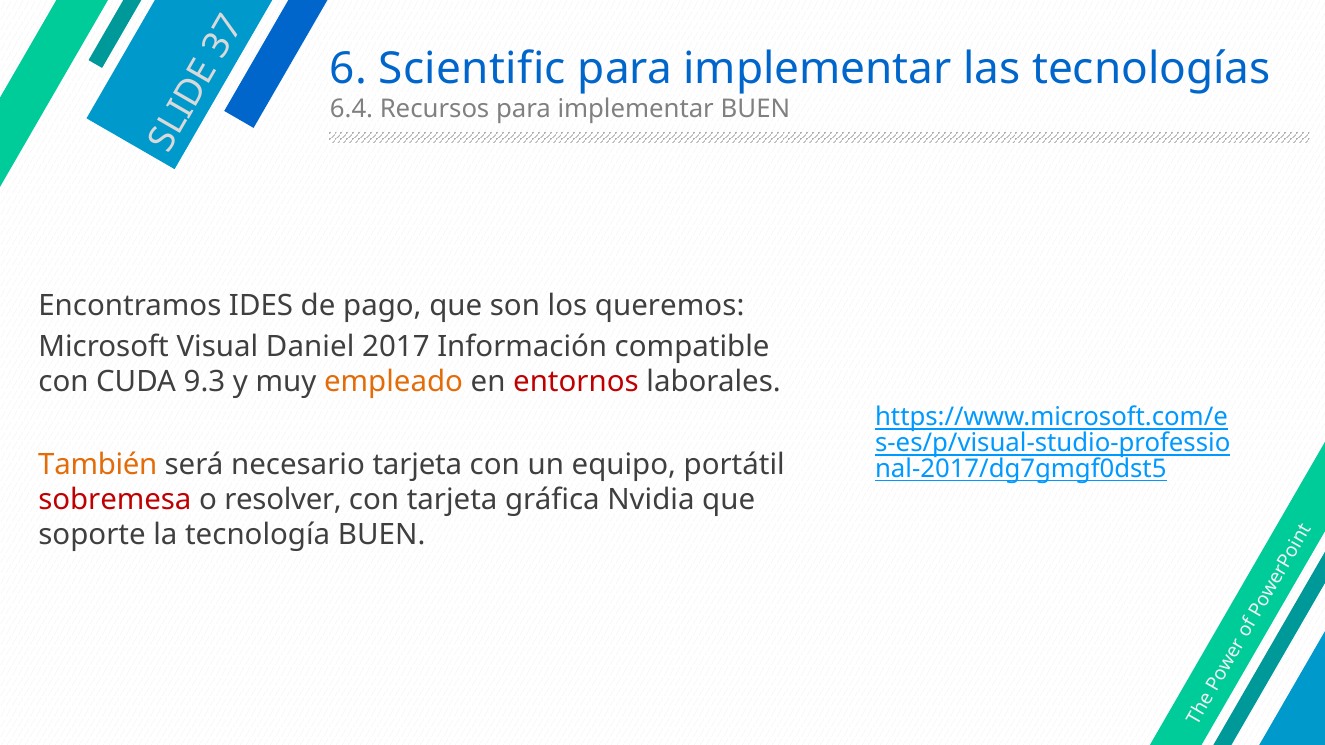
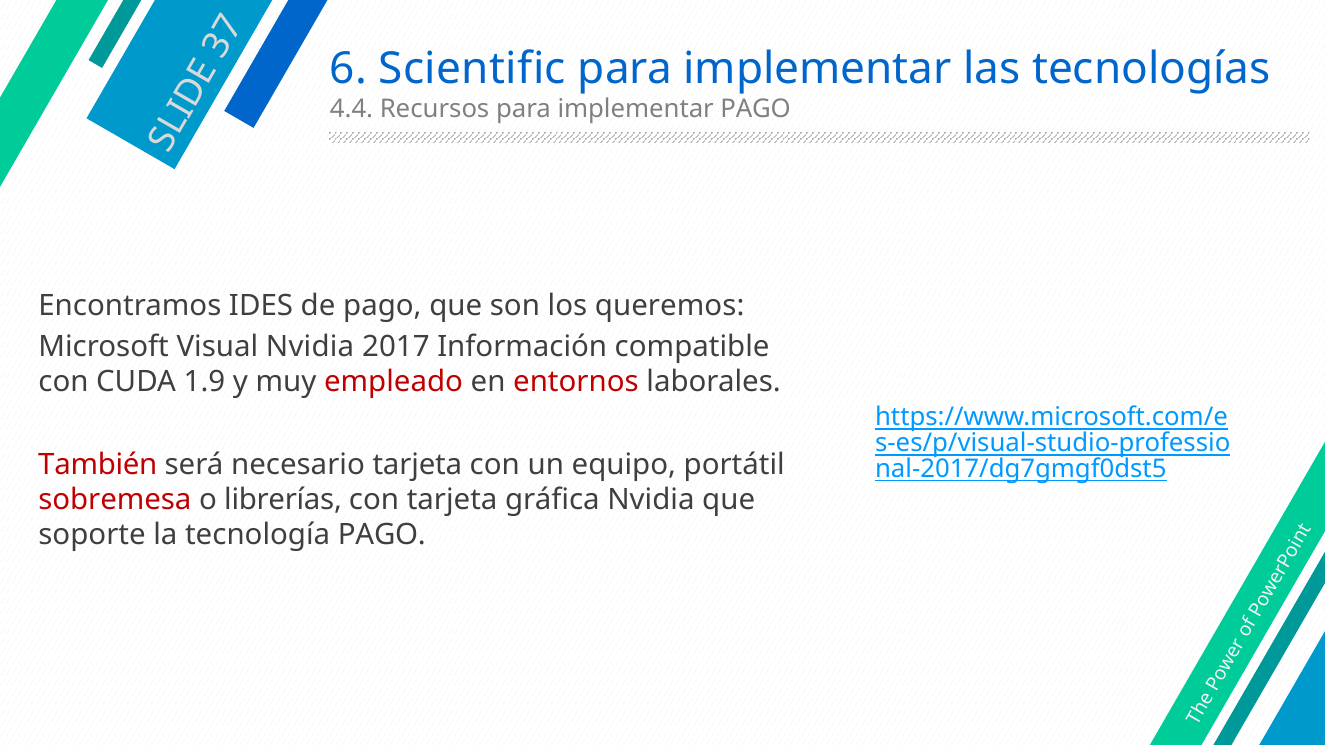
6.4: 6.4 -> 4.4
implementar BUEN: BUEN -> PAGO
Visual Daniel: Daniel -> Nvidia
9.3: 9.3 -> 1.9
empleado colour: orange -> red
También colour: orange -> red
resolver: resolver -> librerías
tecnología BUEN: BUEN -> PAGO
